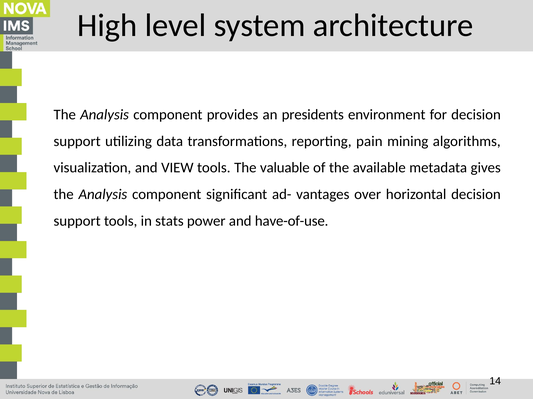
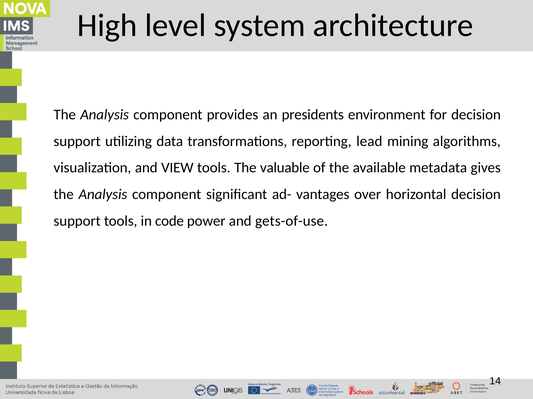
pain: pain -> lead
stats: stats -> code
have-of-use: have-of-use -> gets-of-use
